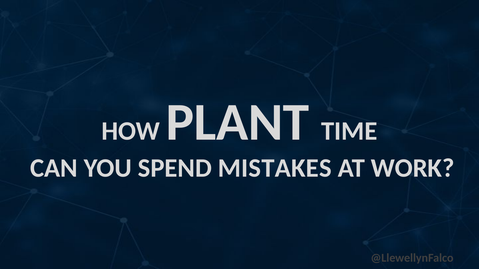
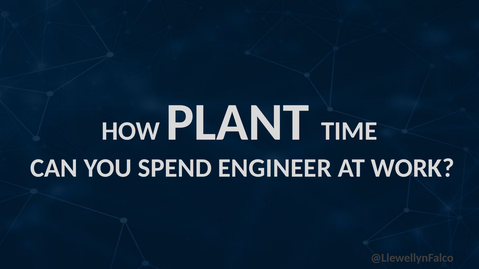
MISTAKES: MISTAKES -> ENGINEER
